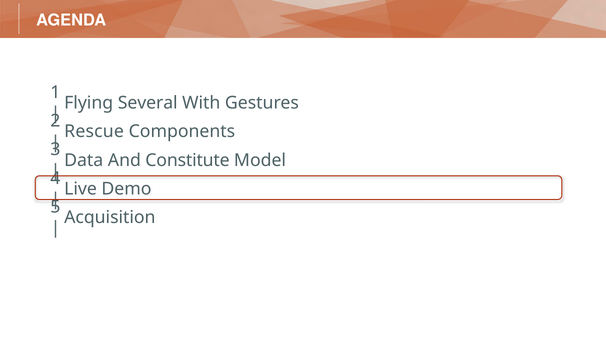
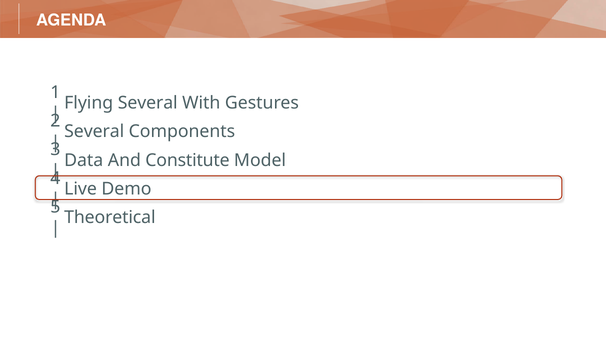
Rescue at (94, 132): Rescue -> Several
Acquisition: Acquisition -> Theoretical
